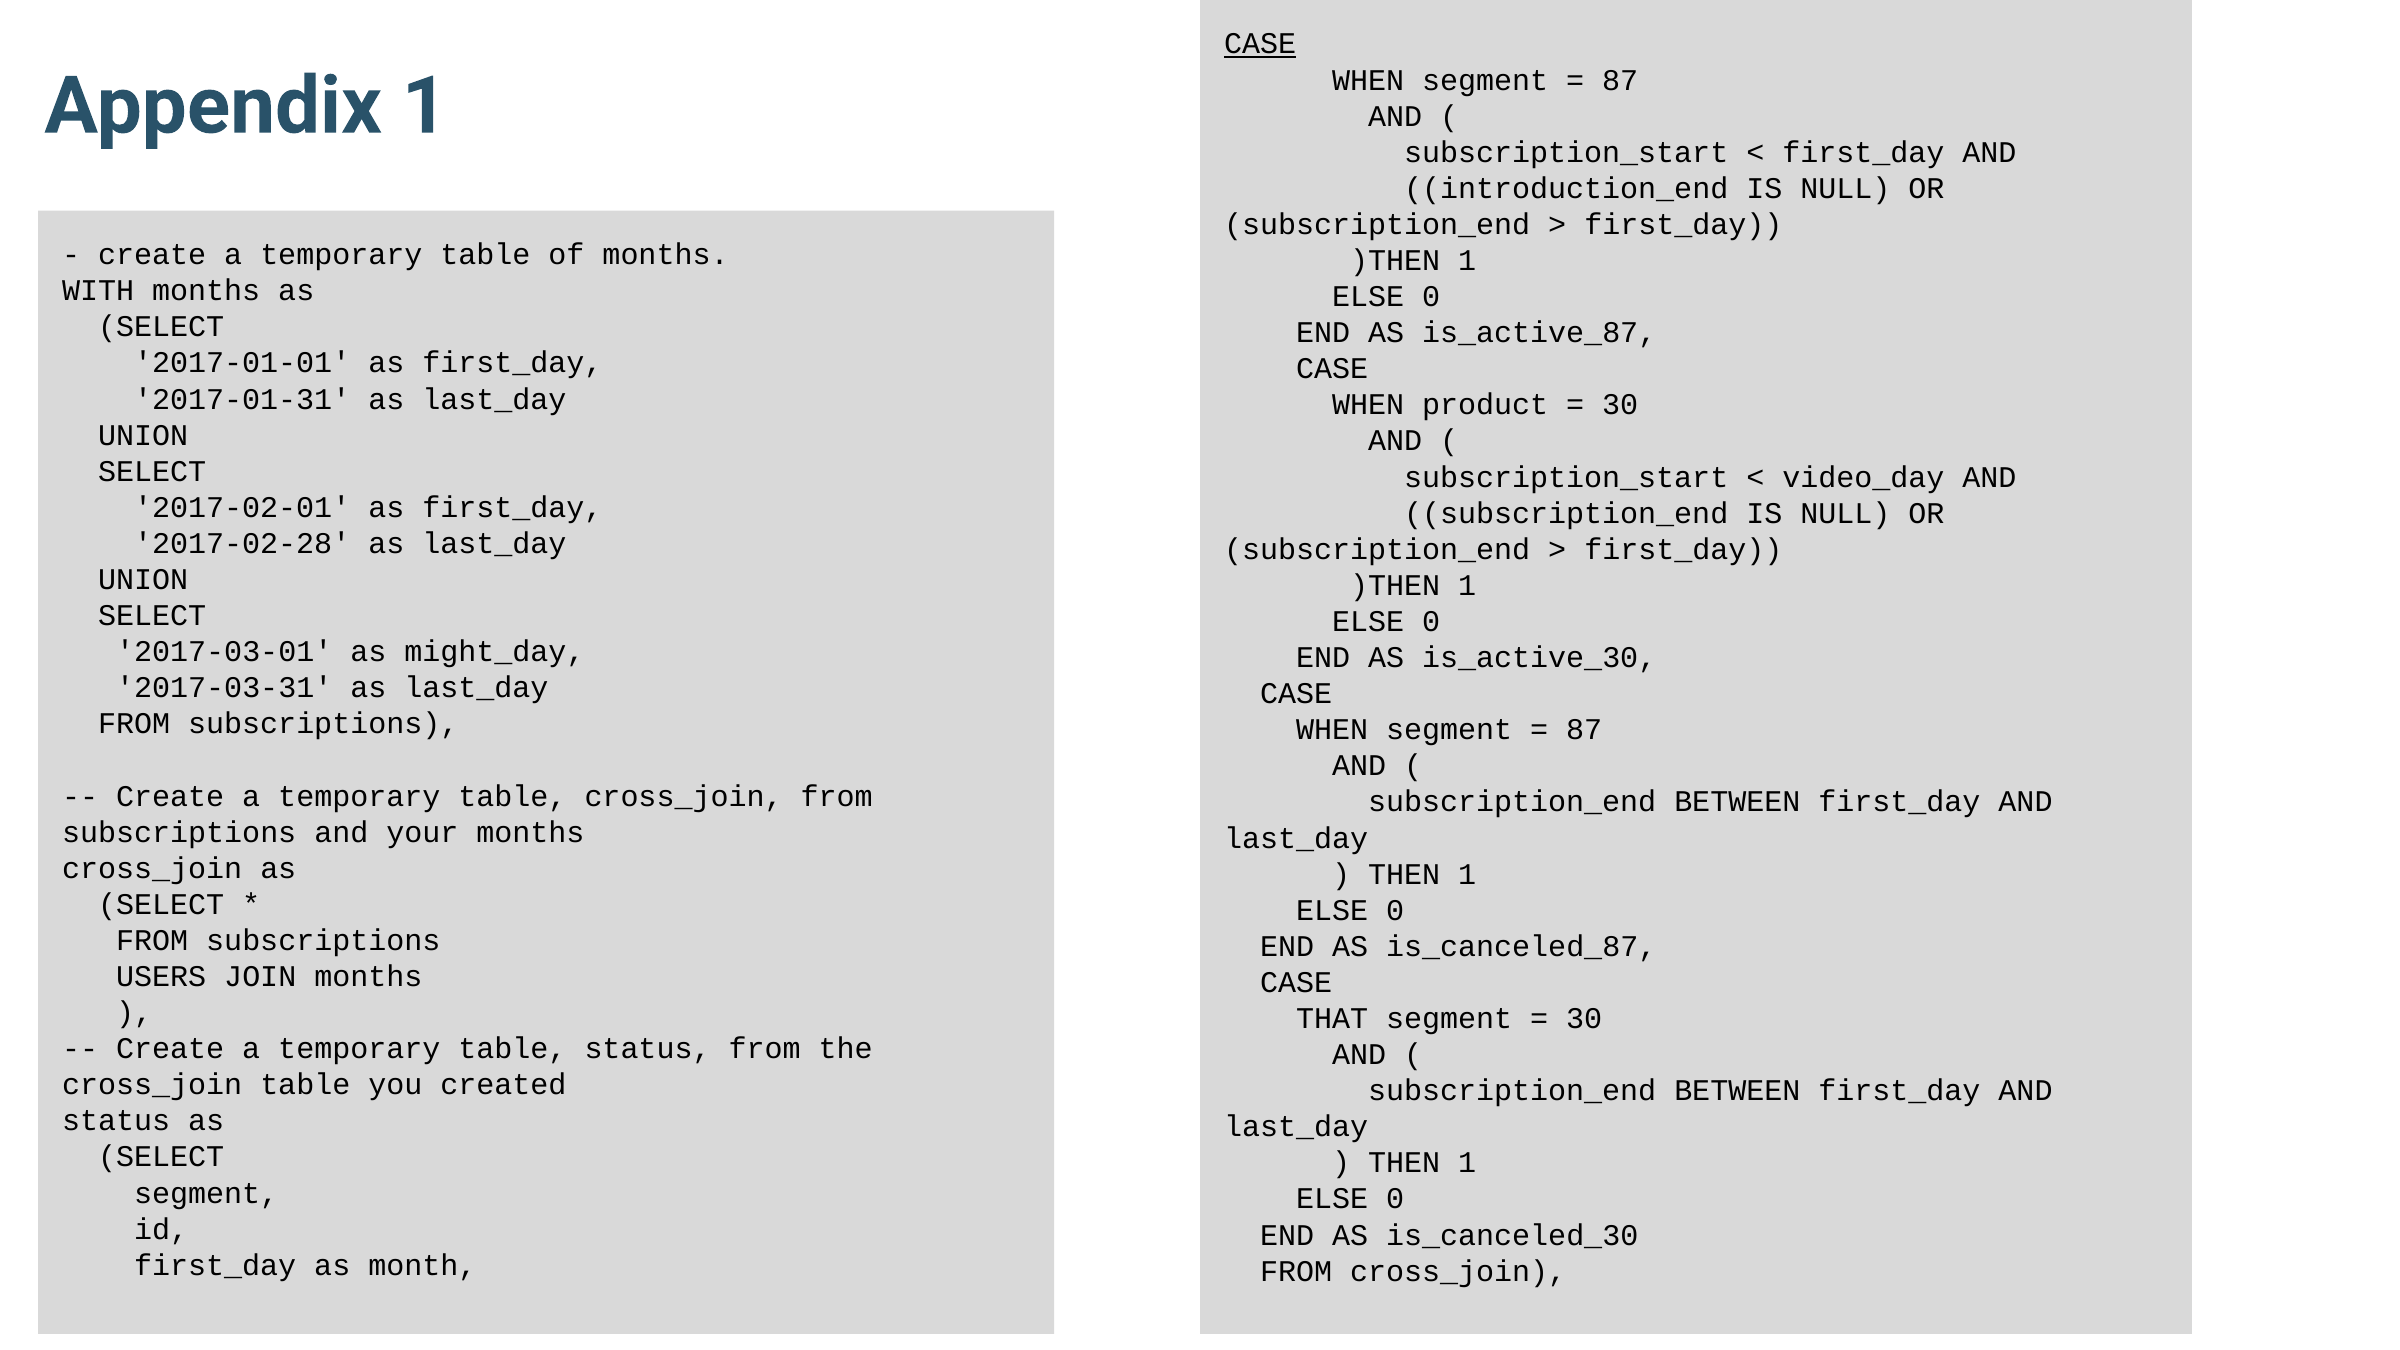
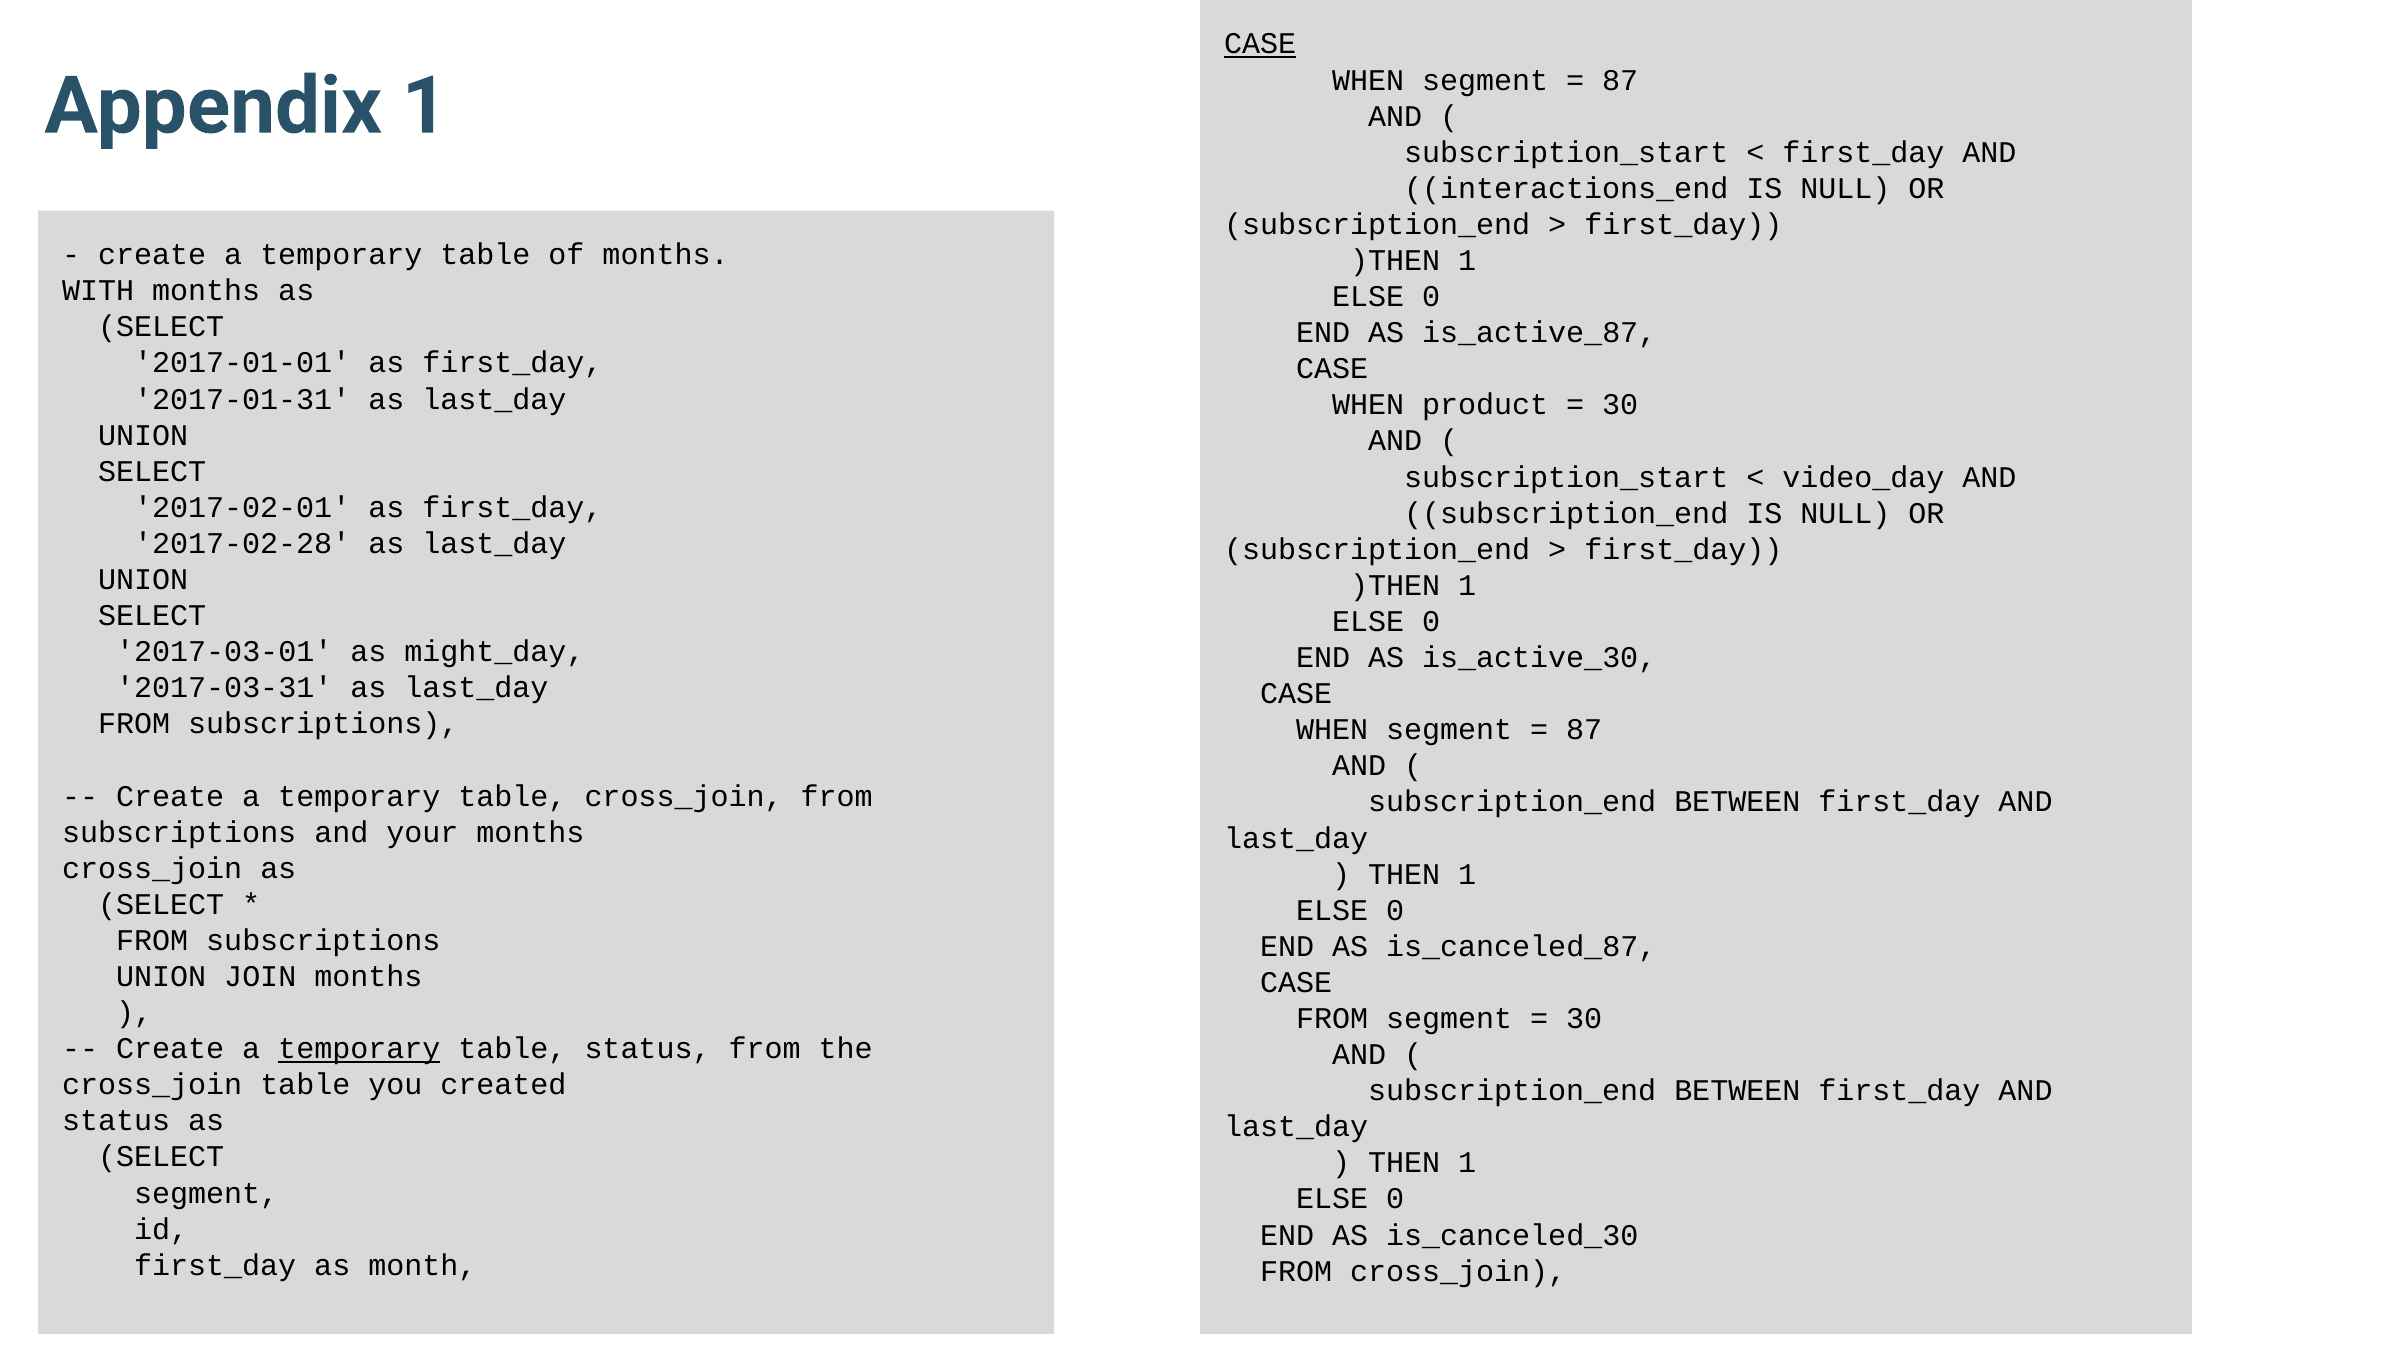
introduction_end: introduction_end -> interactions_end
USERS at (161, 977): USERS -> UNION
THAT at (1332, 1019): THAT -> FROM
temporary at (359, 1049) underline: none -> present
